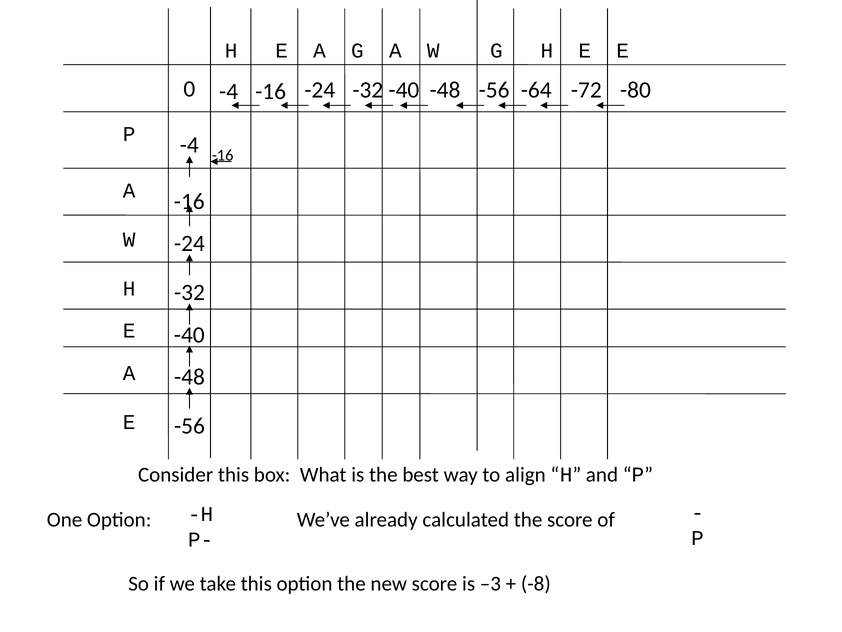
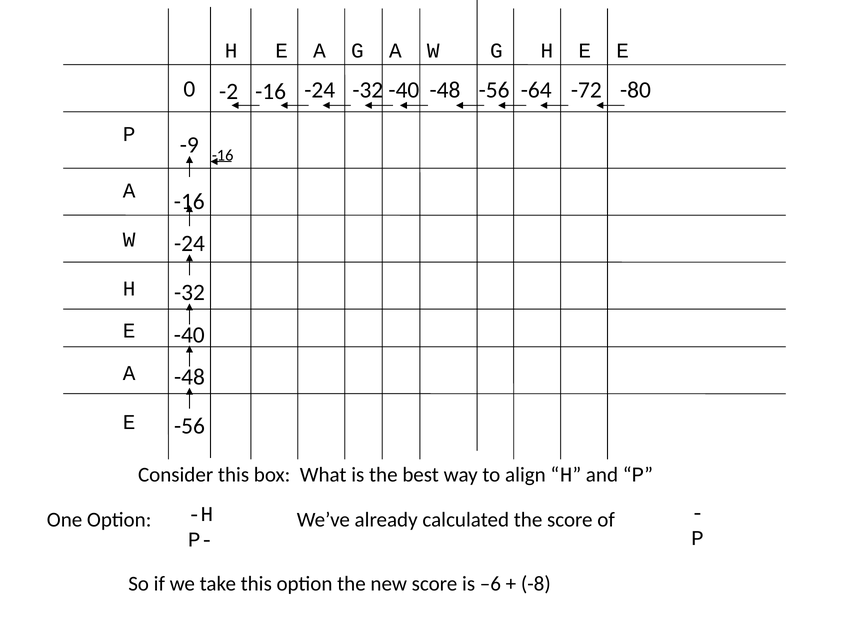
-4 at (229, 91): -4 -> -2
-4 at (189, 145): -4 -> -9
–3: –3 -> –6
